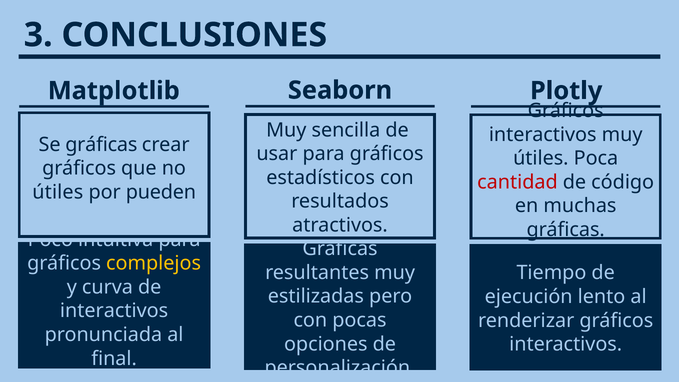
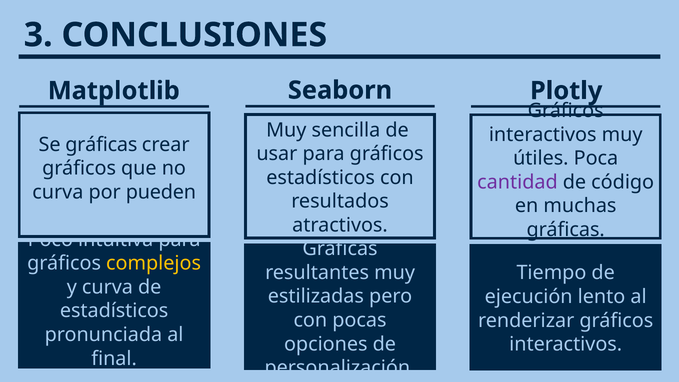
cantidad colour: red -> purple
útiles at (58, 192): útiles -> curva
interactivos at (114, 311): interactivos -> estadísticos
